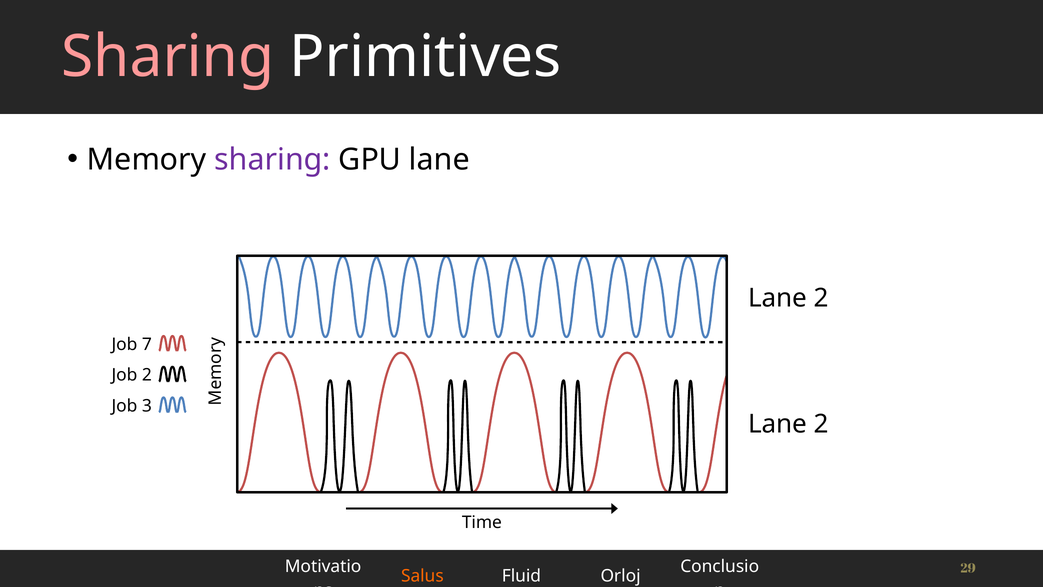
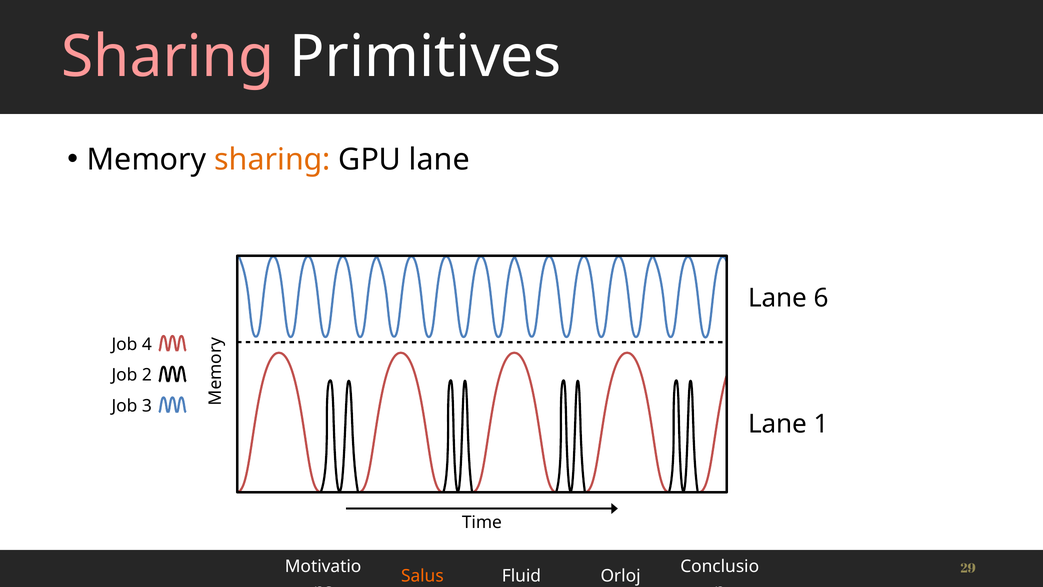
sharing at (272, 160) colour: purple -> orange
2 at (821, 298): 2 -> 6
7: 7 -> 4
2 at (821, 424): 2 -> 1
